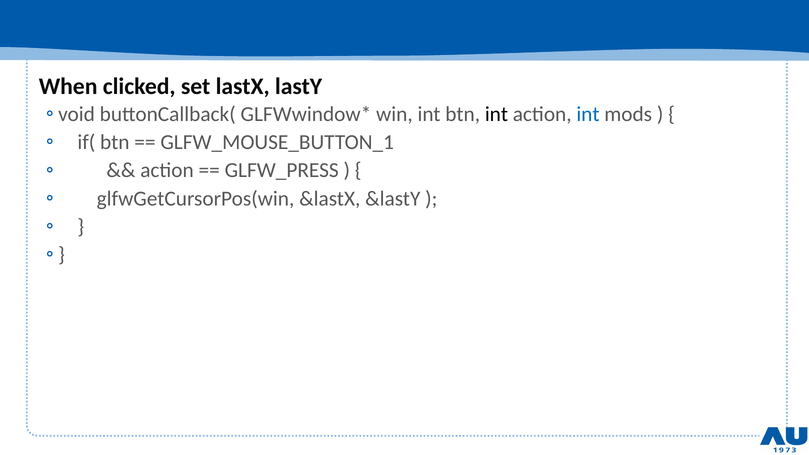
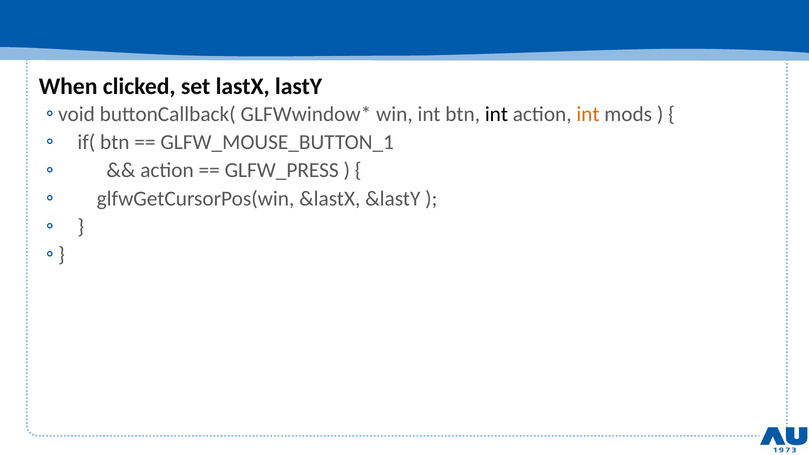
int at (588, 114) colour: blue -> orange
